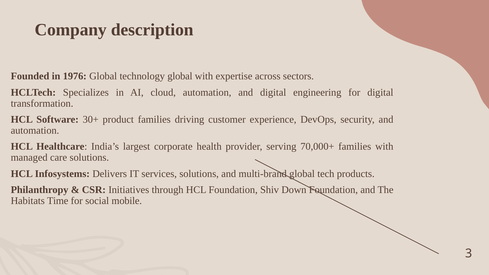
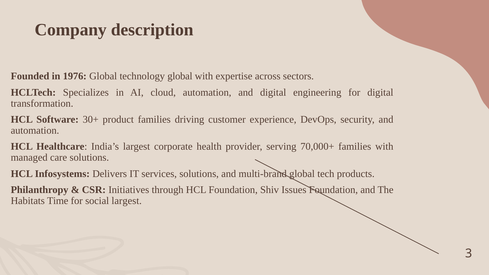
Down: Down -> Issues
social mobile: mobile -> largest
